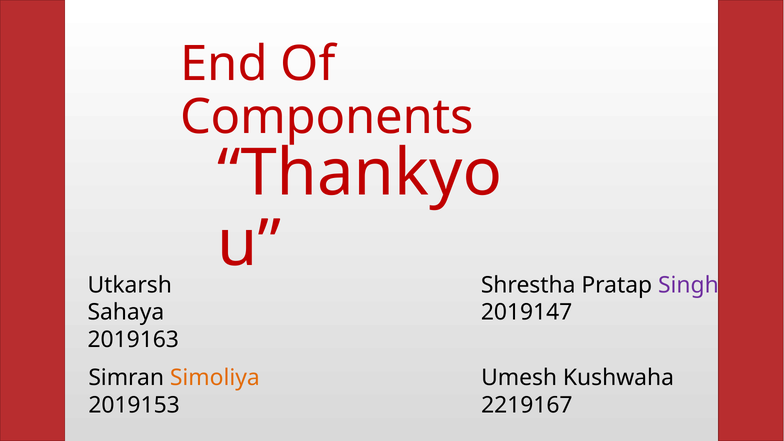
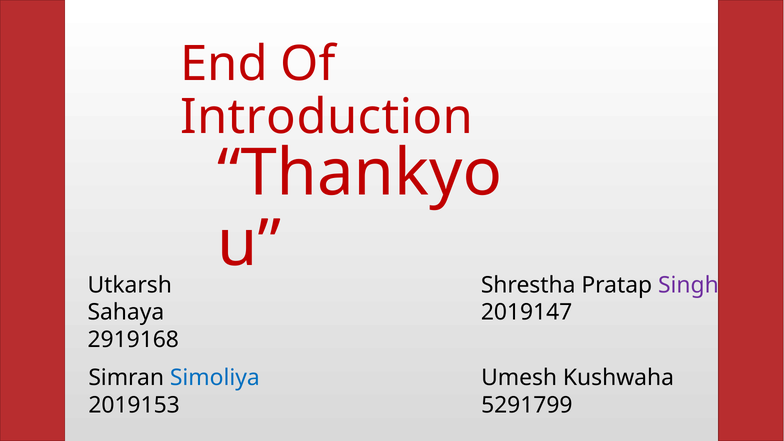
Components: Components -> Introduction
2019163: 2019163 -> 2919168
Simoliya colour: orange -> blue
2219167: 2219167 -> 5291799
